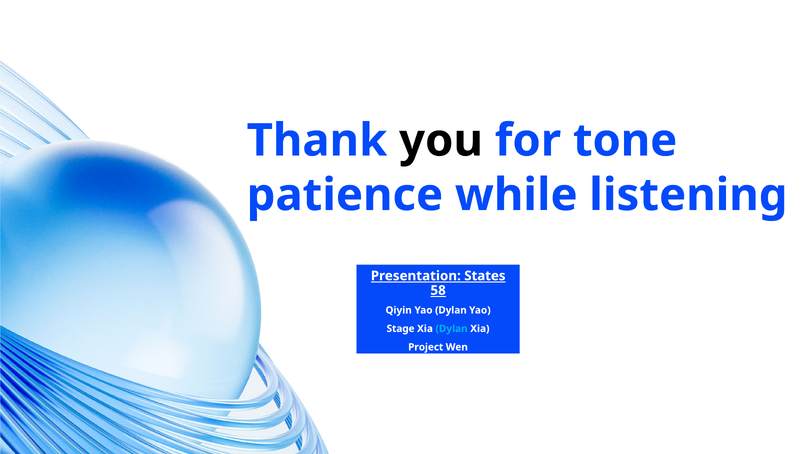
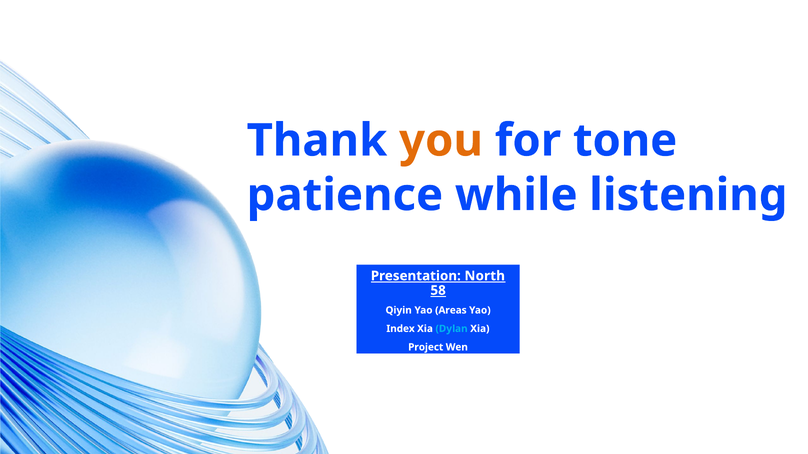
you colour: black -> orange
States: States -> North
Yao Dylan: Dylan -> Areas
Stage: Stage -> Index
